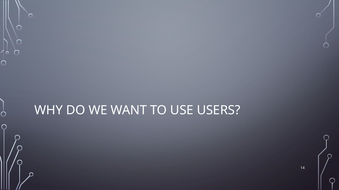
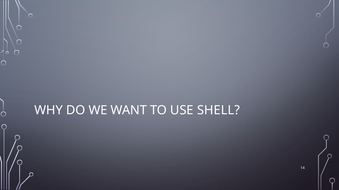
USERS: USERS -> SHELL
